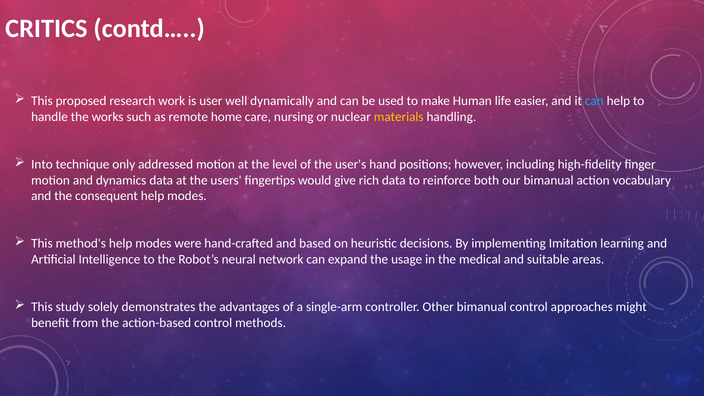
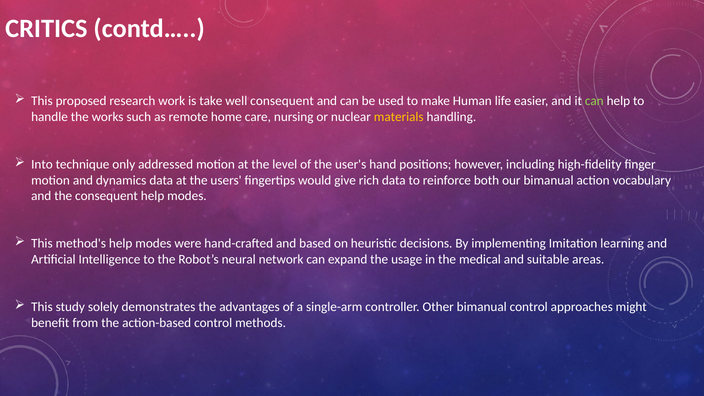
user: user -> take
well dynamically: dynamically -> consequent
can at (594, 101) colour: light blue -> light green
